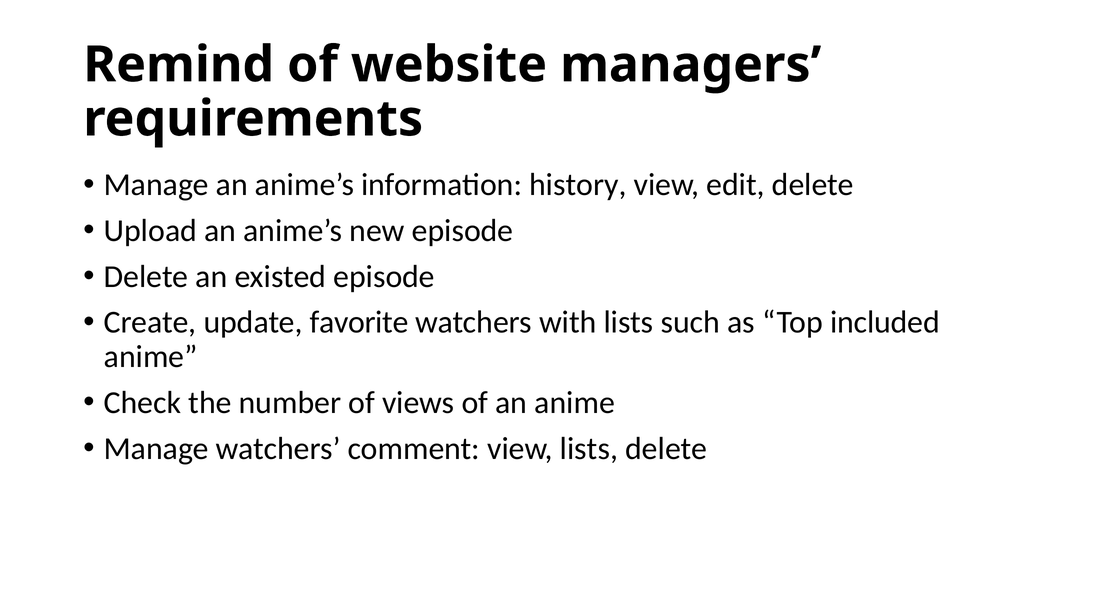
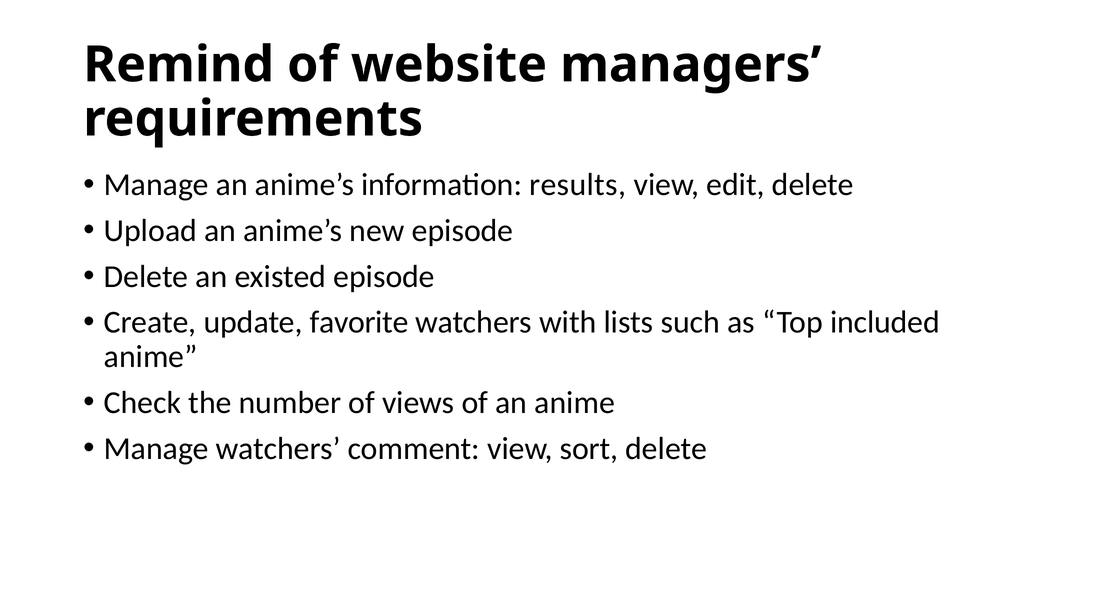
history: history -> results
view lists: lists -> sort
